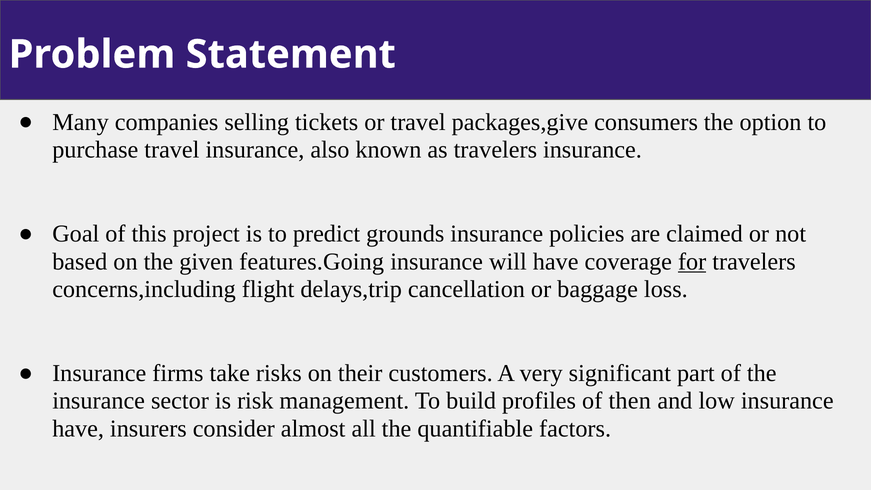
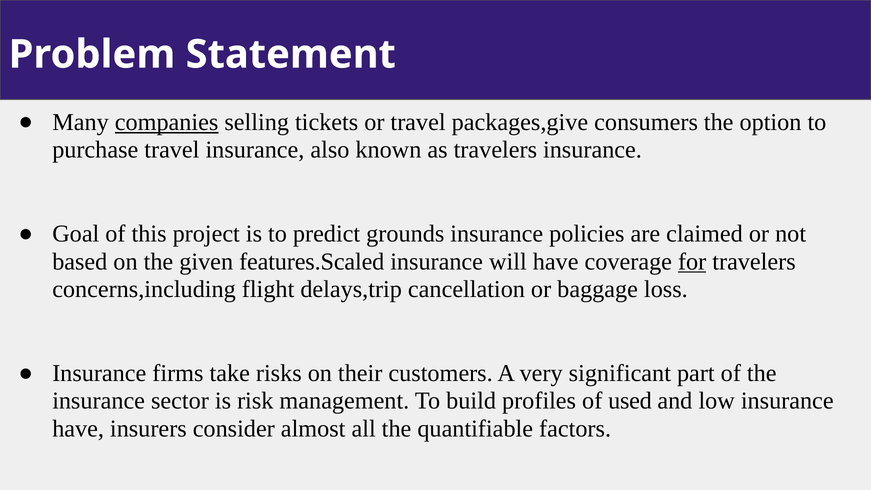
companies underline: none -> present
features.Going: features.Going -> features.Scaled
then: then -> used
